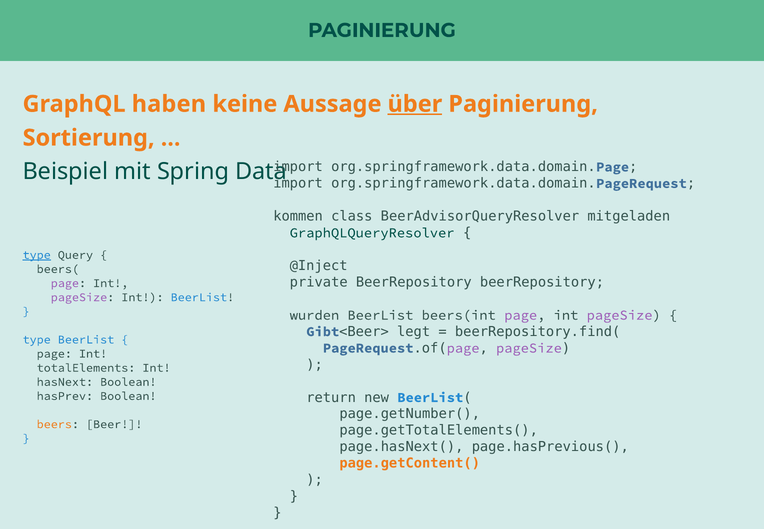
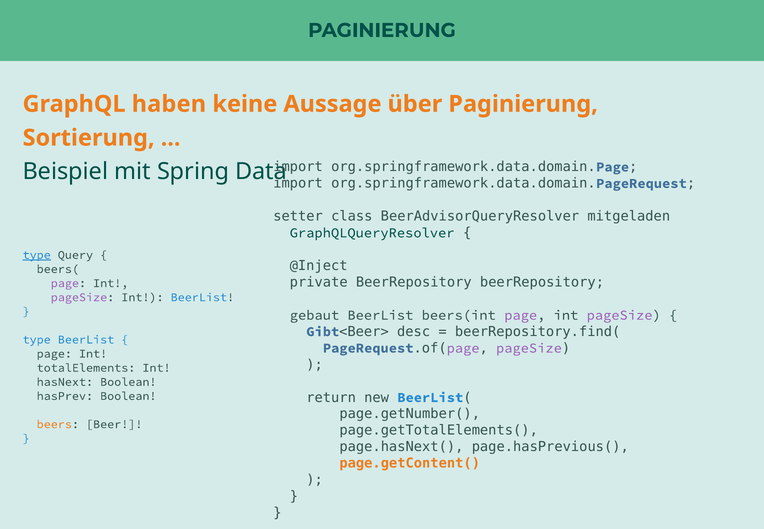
über underline: present -> none
kommen: kommen -> setter
wurden: wurden -> gebaut
legt: legt -> desc
